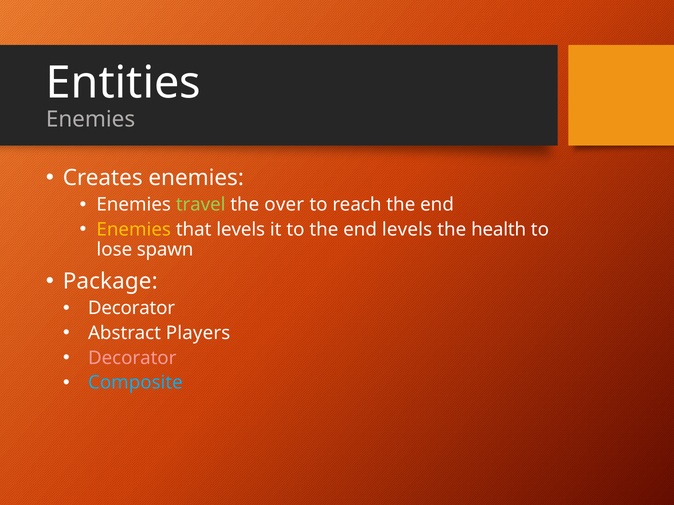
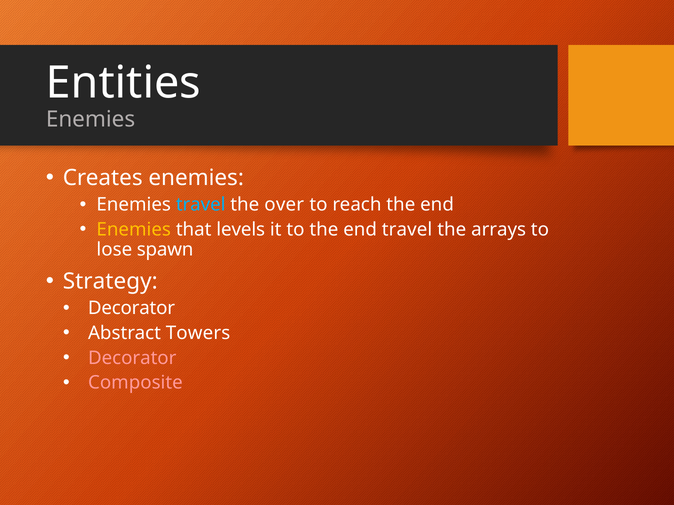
travel at (201, 205) colour: light green -> light blue
end levels: levels -> travel
health: health -> arrays
Package: Package -> Strategy
Players: Players -> Towers
Composite colour: light blue -> pink
